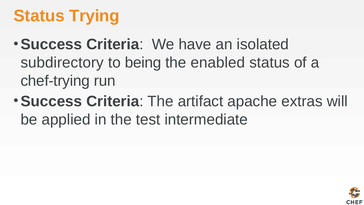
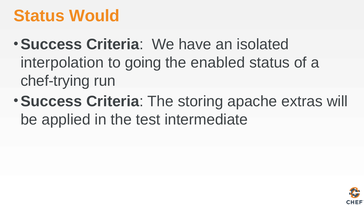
Trying: Trying -> Would
subdirectory: subdirectory -> interpolation
being: being -> going
artifact: artifact -> storing
